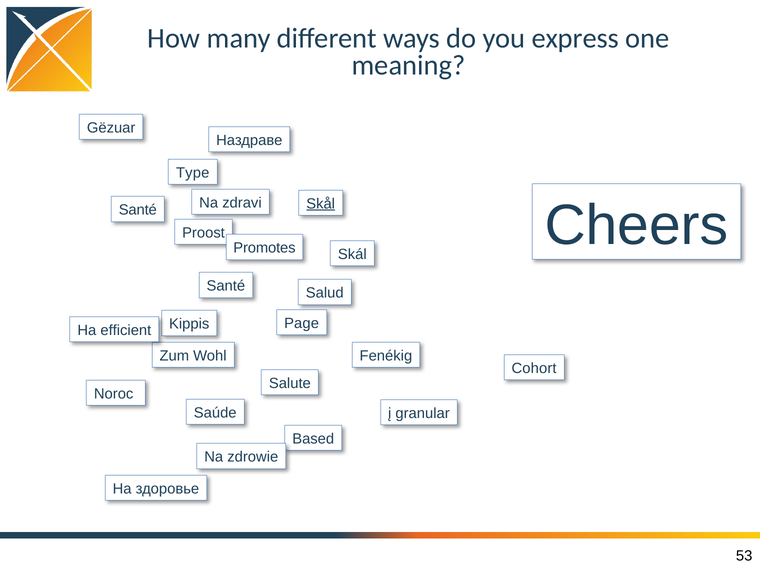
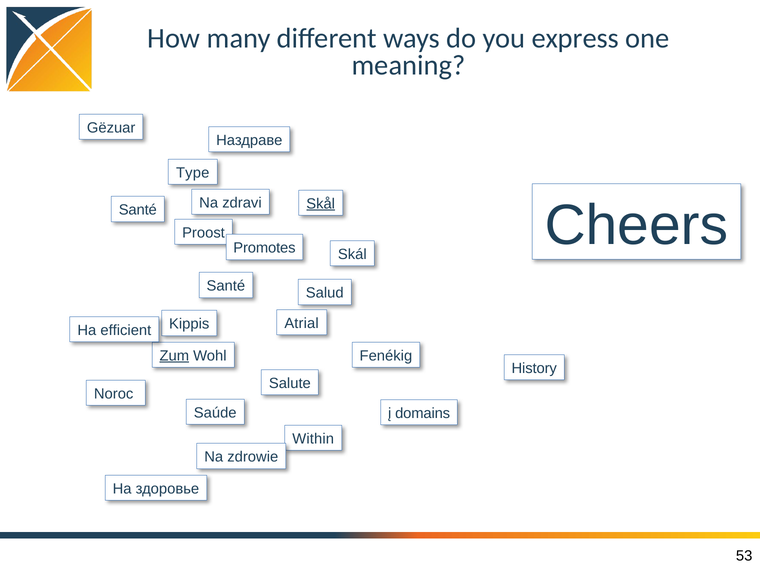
Page: Page -> Atrial
Zum underline: none -> present
Cohort: Cohort -> History
granular: granular -> domains
Based: Based -> Within
